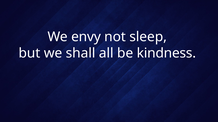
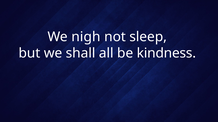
envy: envy -> nigh
